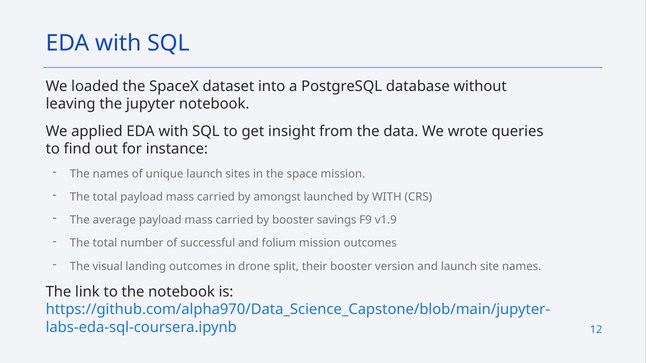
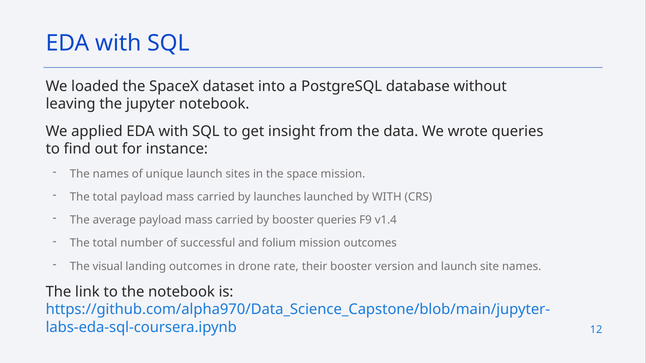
amongst: amongst -> launches
booster savings: savings -> queries
v1.9: v1.9 -> v1.4
split: split -> rate
